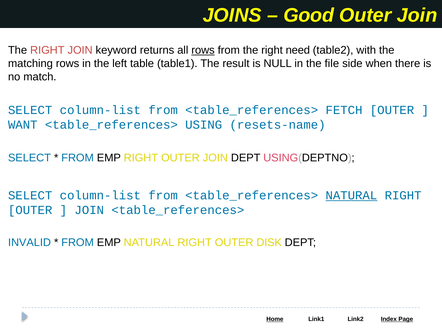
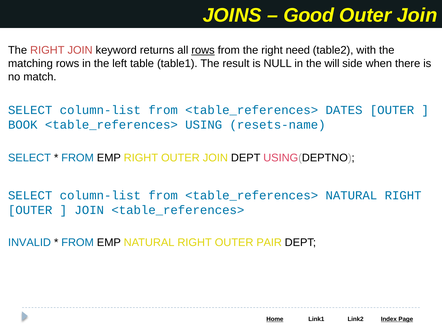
file: file -> will
FETCH: FETCH -> DATES
WANT: WANT -> BOOK
NATURAL at (351, 195) underline: present -> none
DISK: DISK -> PAIR
